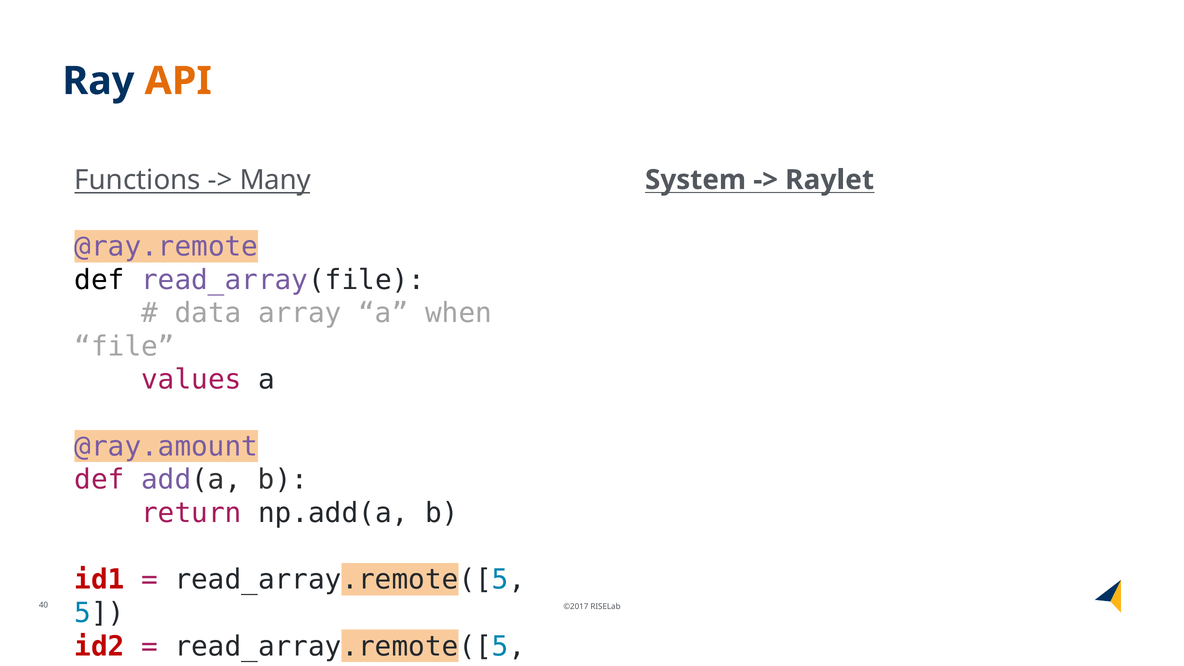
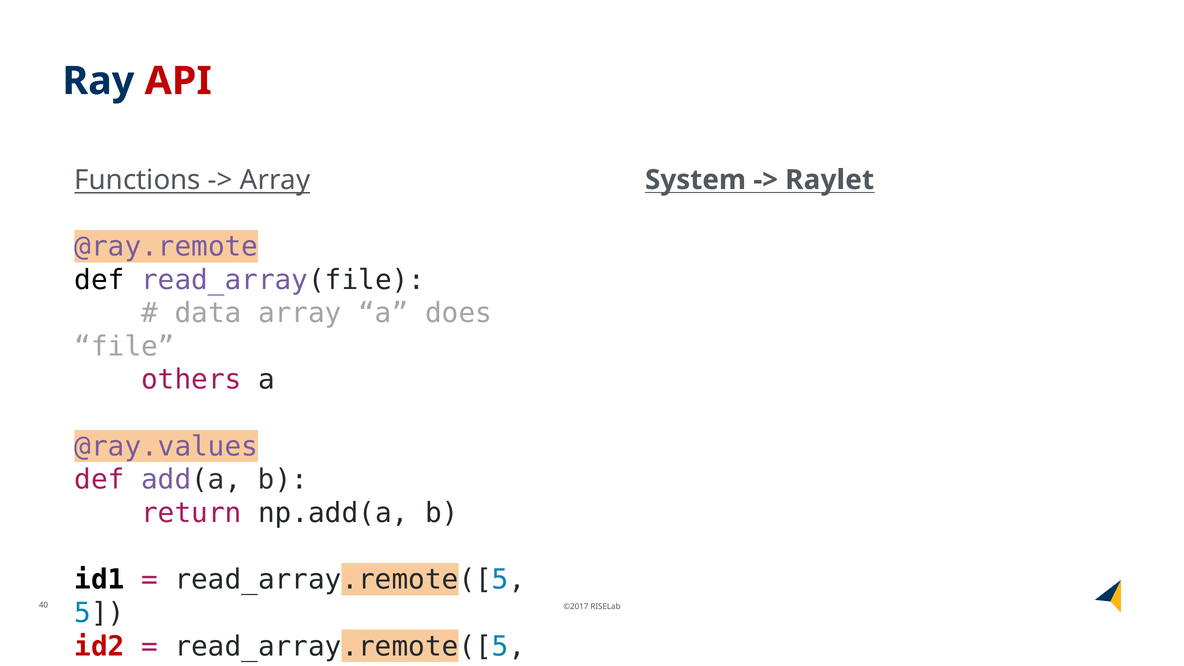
API colour: orange -> red
Many at (275, 180): Many -> Array
when: when -> does
values: values -> others
@ray.amount: @ray.amount -> @ray.values
id1 colour: red -> black
